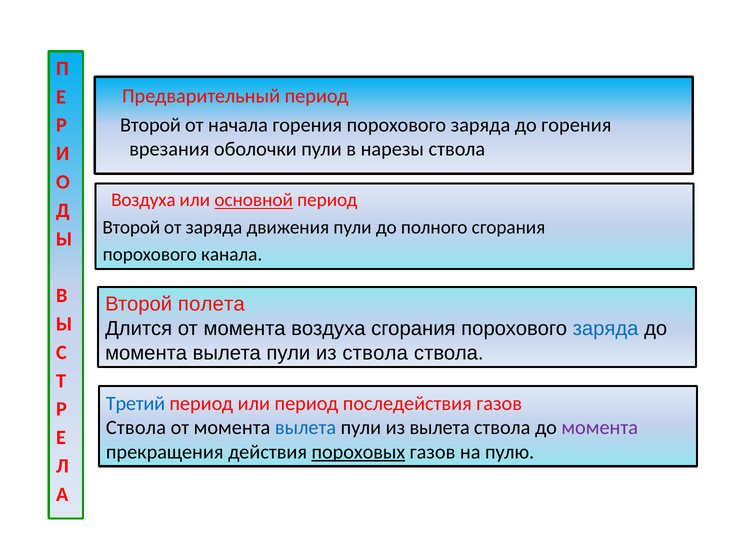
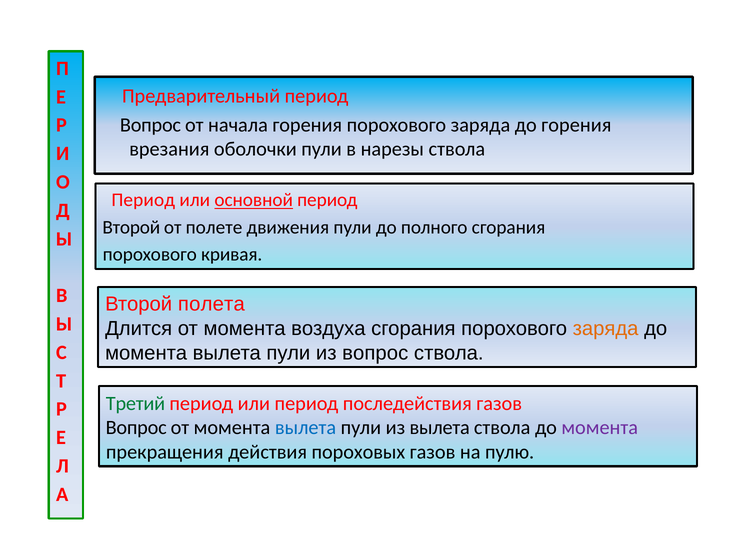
Второй at (150, 125): Второй -> Вопрос
Воздуха at (143, 200): Воздуха -> Период
от заряда: заряда -> полете
канала: канала -> кривая
заряда at (606, 328) colour: blue -> orange
из ствола: ствола -> вопрос
Третий colour: blue -> green
Ствола at (136, 427): Ствола -> Вопрос
пороховых underline: present -> none
